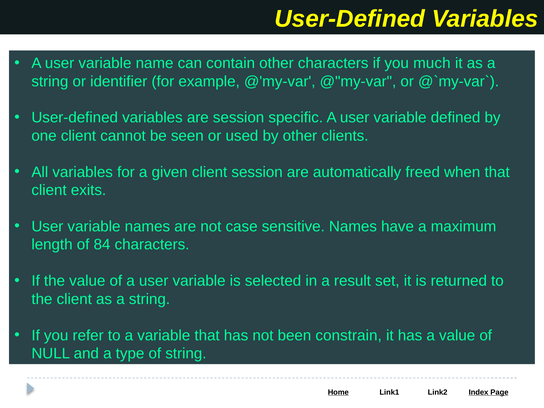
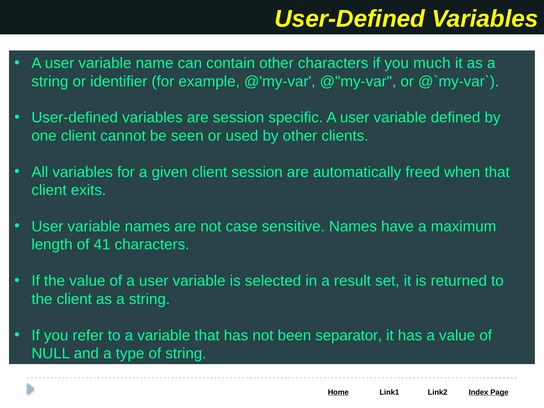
84: 84 -> 41
constrain: constrain -> separator
